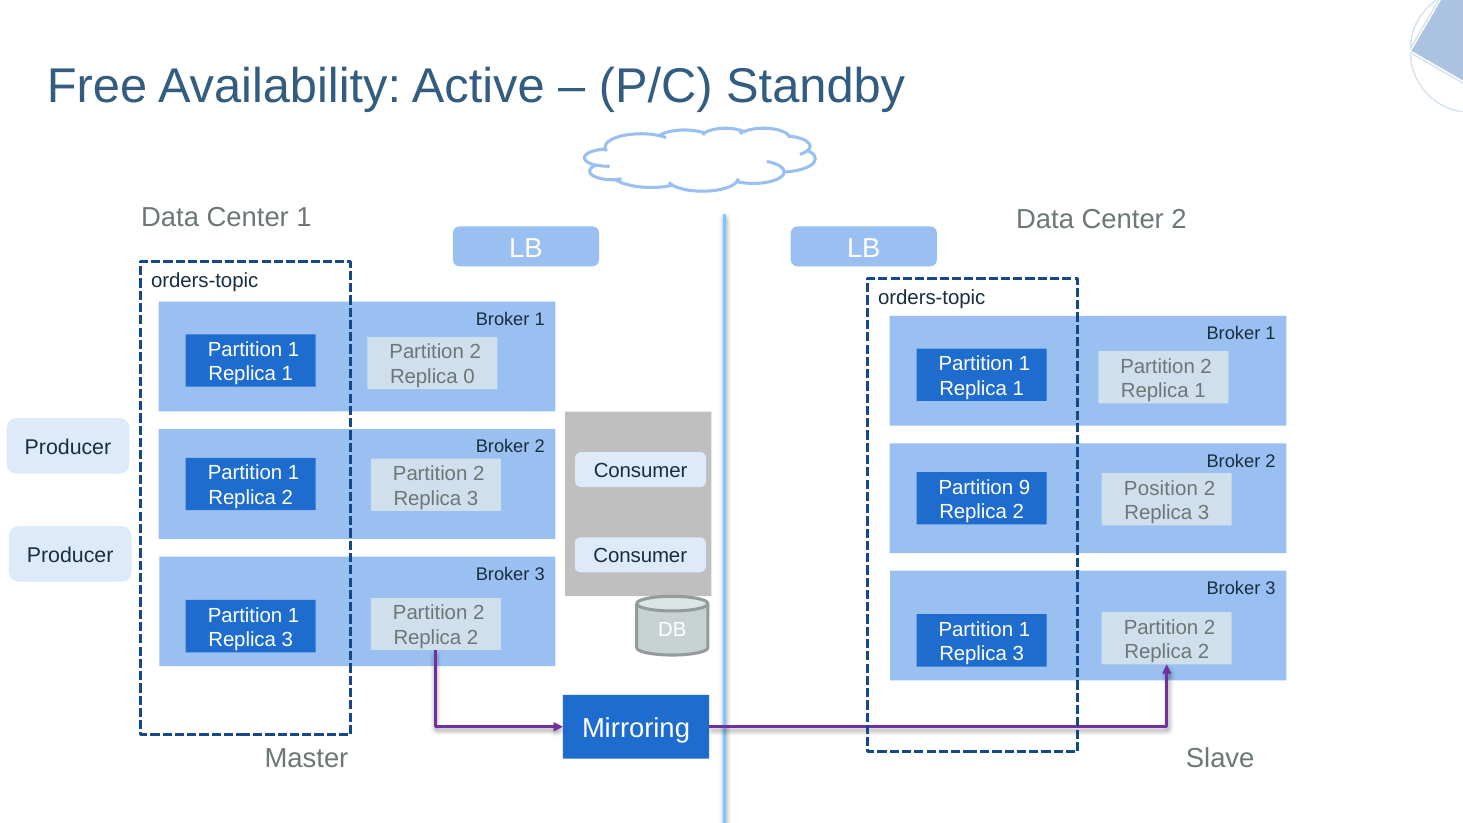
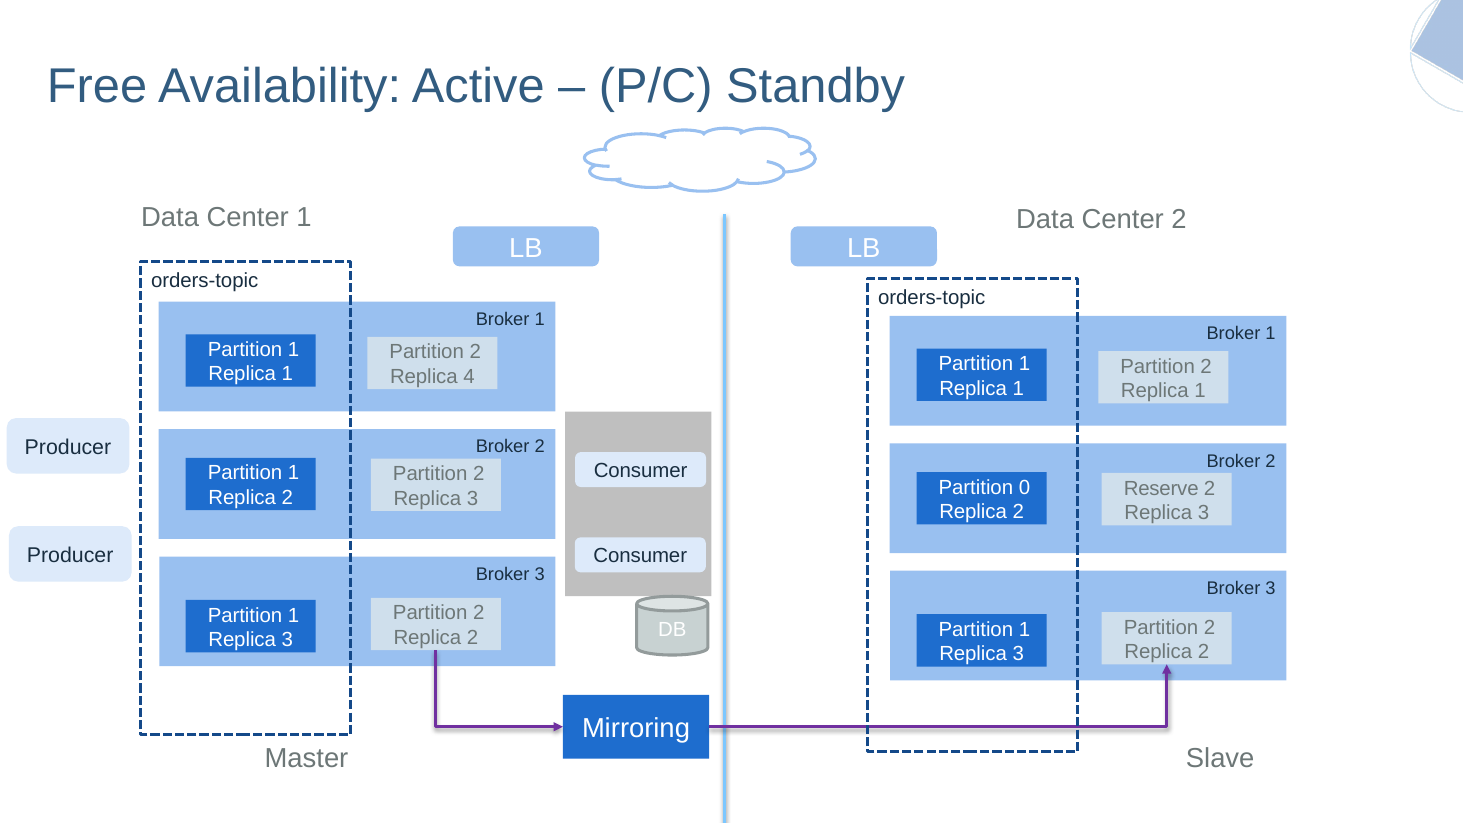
0: 0 -> 4
9: 9 -> 0
Position: Position -> Reserve
